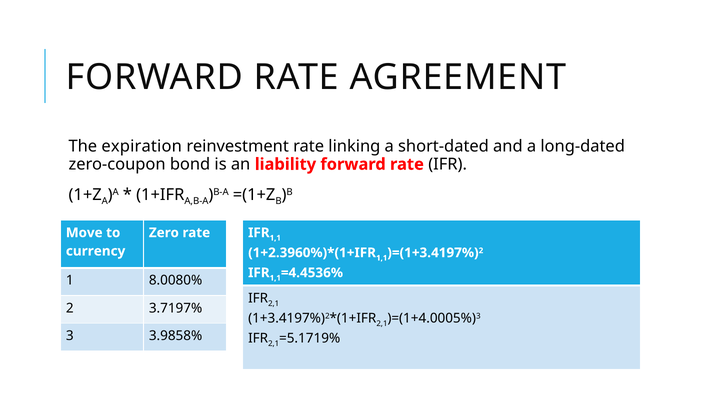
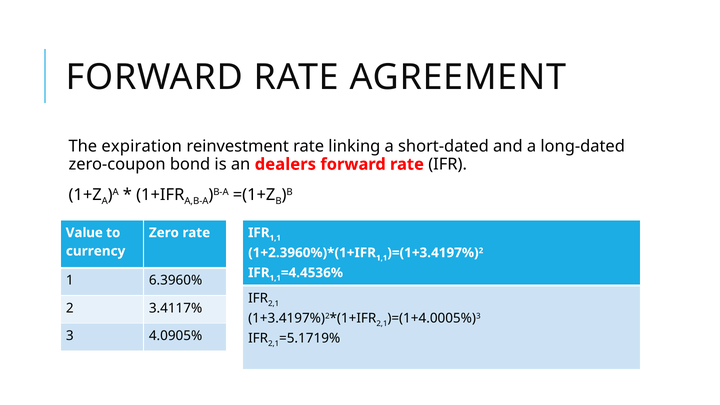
liability: liability -> dealers
Move: Move -> Value
8.0080%: 8.0080% -> 6.3960%
3.7197%: 3.7197% -> 3.4117%
3.9858%: 3.9858% -> 4.0905%
